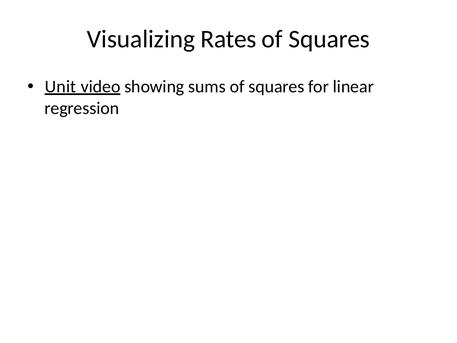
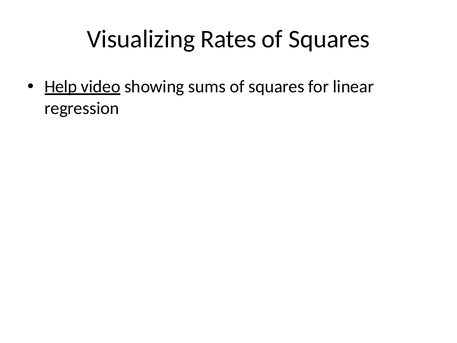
Unit: Unit -> Help
